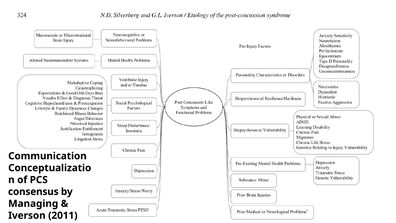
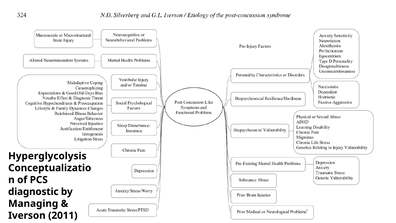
Communication: Communication -> Hyperglycolysis
consensus: consensus -> diagnostic
